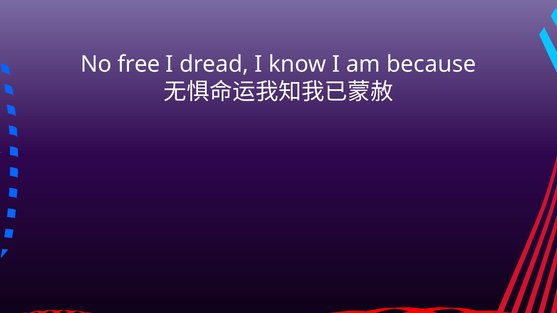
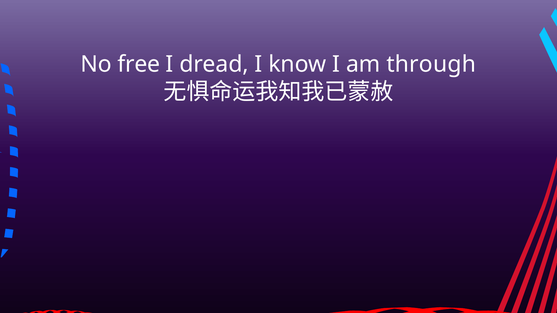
because: because -> through
